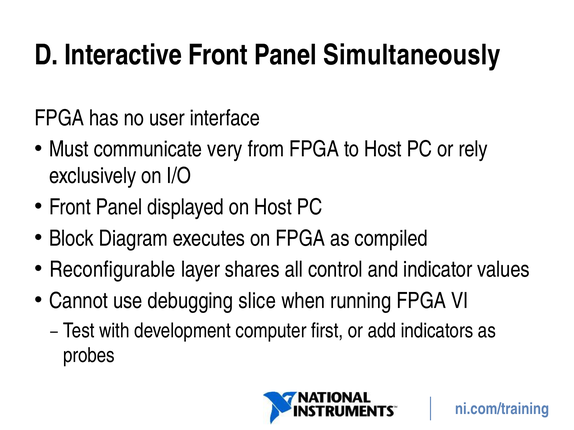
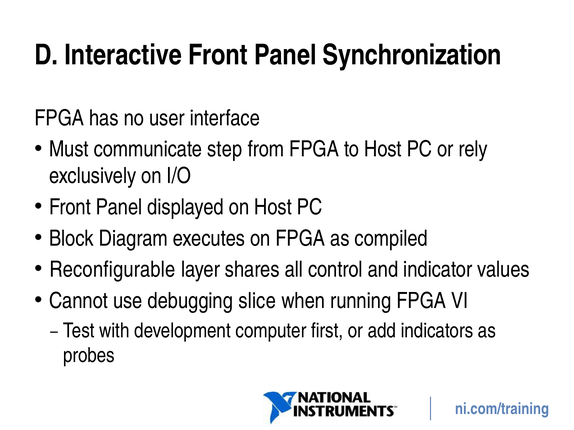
Simultaneously: Simultaneously -> Synchronization
very: very -> step
